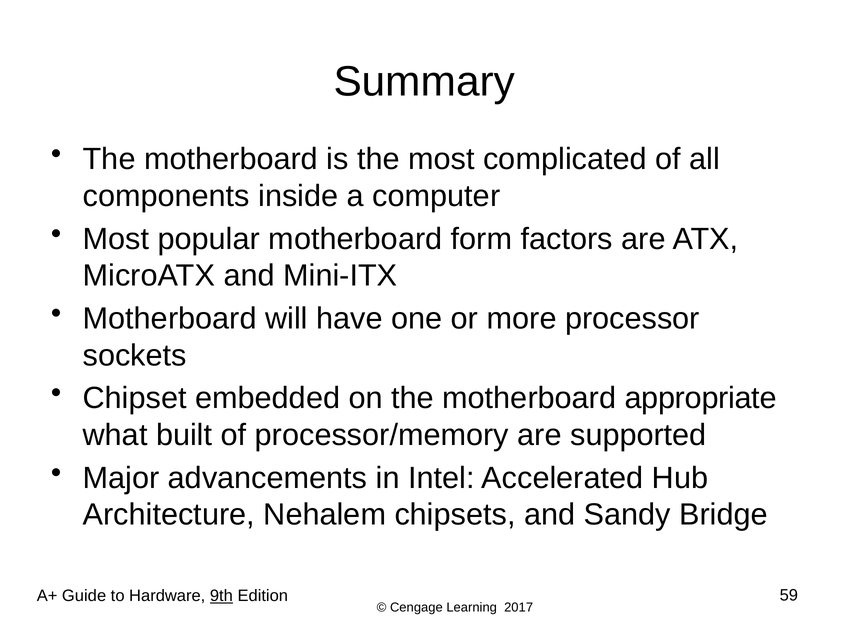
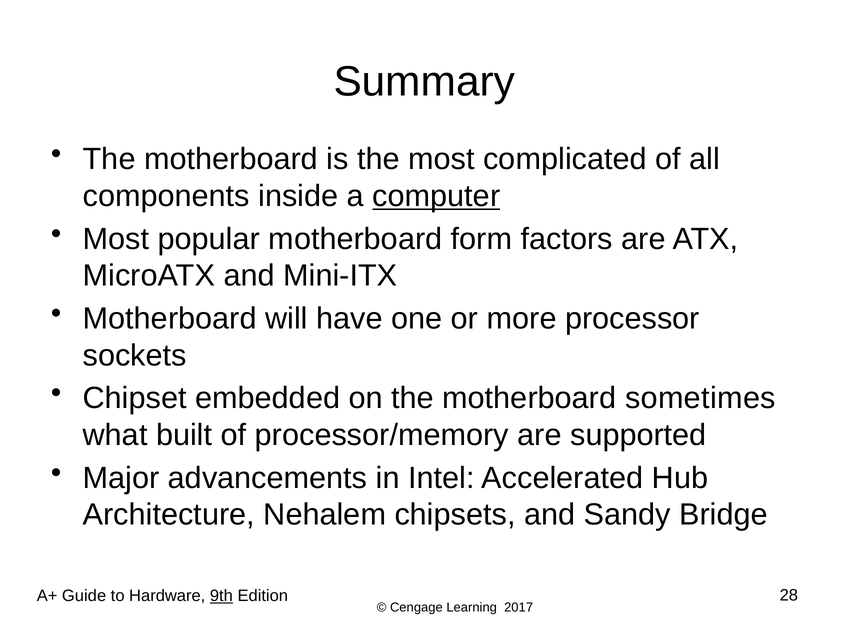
computer underline: none -> present
appropriate: appropriate -> sometimes
59: 59 -> 28
